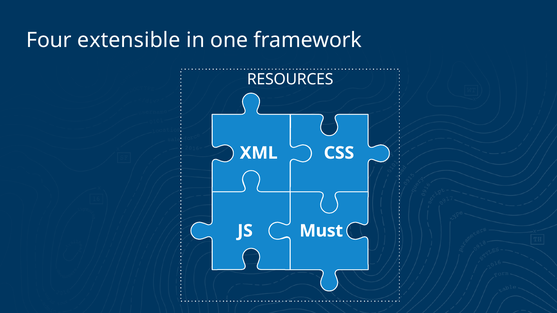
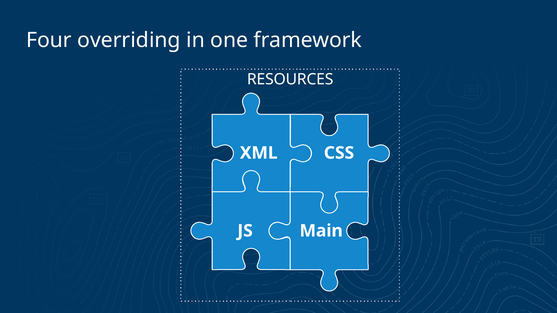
extensible: extensible -> overriding
Must: Must -> Main
